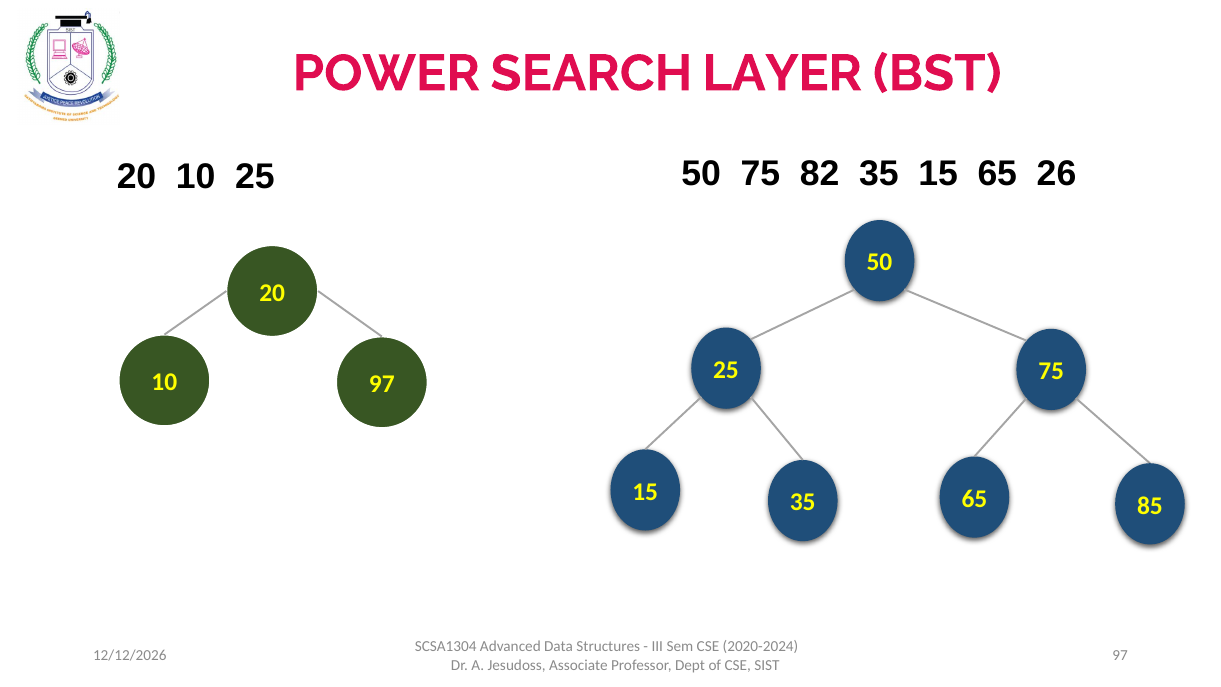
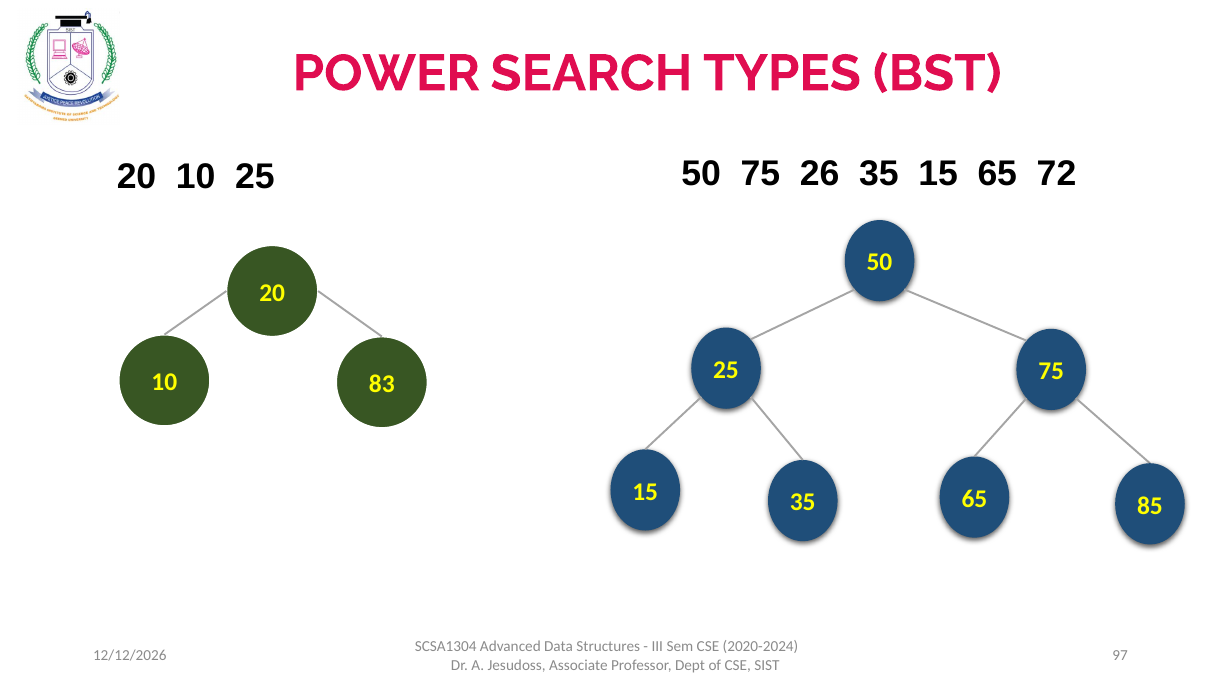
LAYER: LAYER -> TYPES
82: 82 -> 26
26: 26 -> 72
10 97: 97 -> 83
